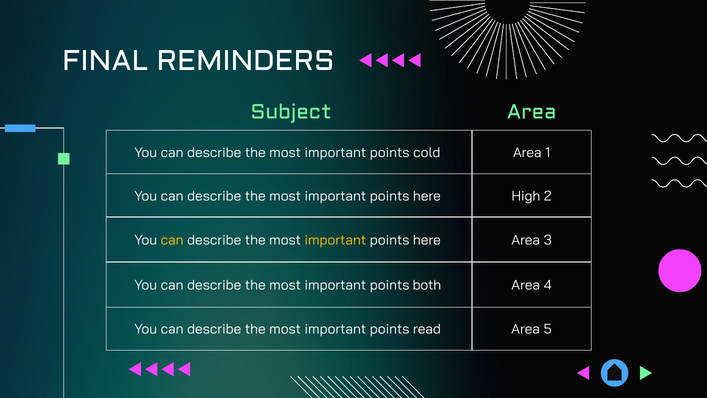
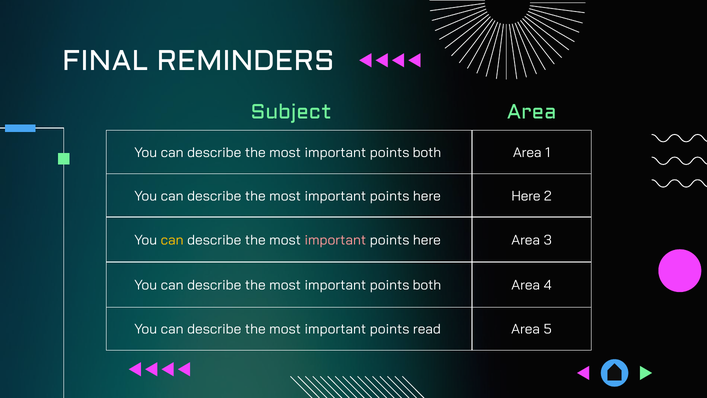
cold at (427, 153): cold -> both
here High: High -> Here
important at (335, 240) colour: yellow -> pink
